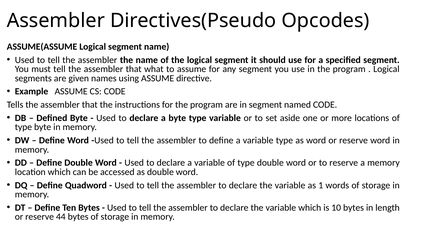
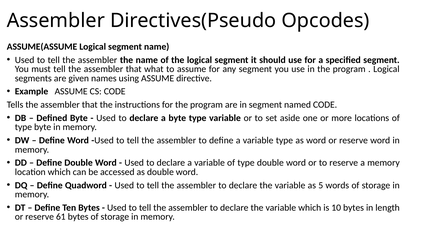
1: 1 -> 5
44: 44 -> 61
